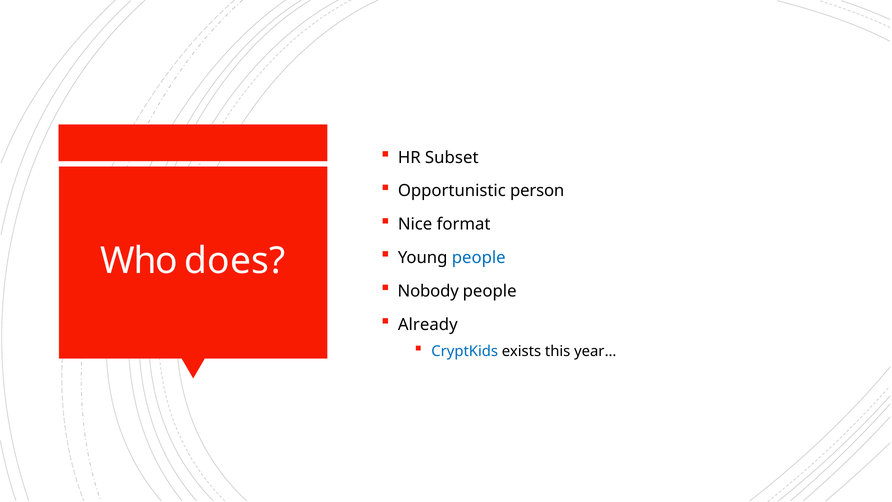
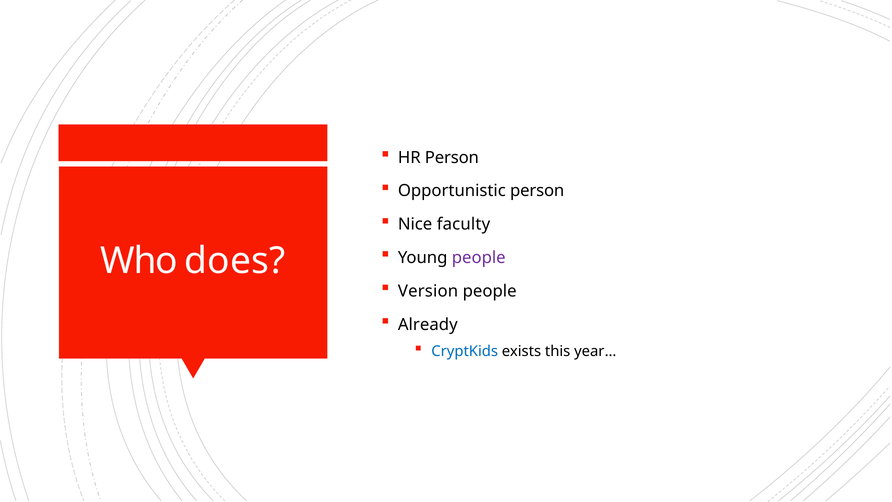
HR Subset: Subset -> Person
format: format -> faculty
people at (479, 258) colour: blue -> purple
Nobody: Nobody -> Version
